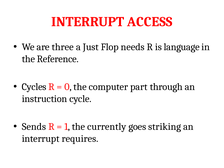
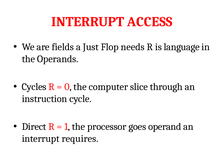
three: three -> fields
Reference: Reference -> Operands
part: part -> slice
Sends: Sends -> Direct
currently: currently -> processor
striking: striking -> operand
